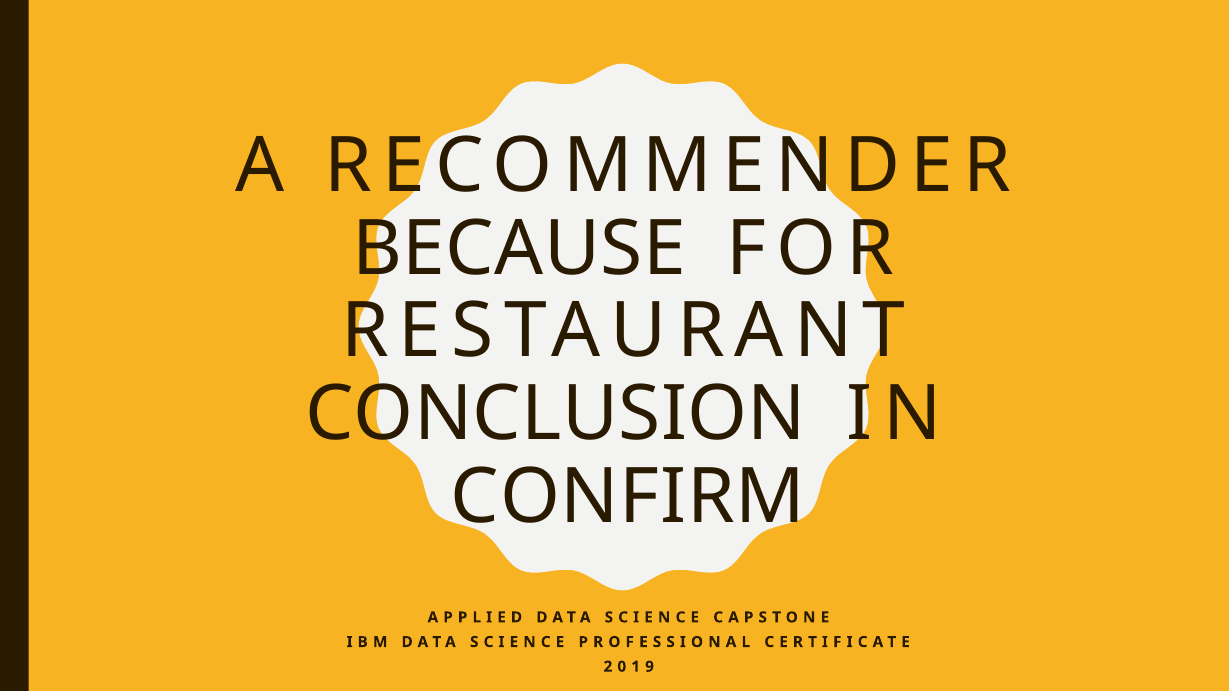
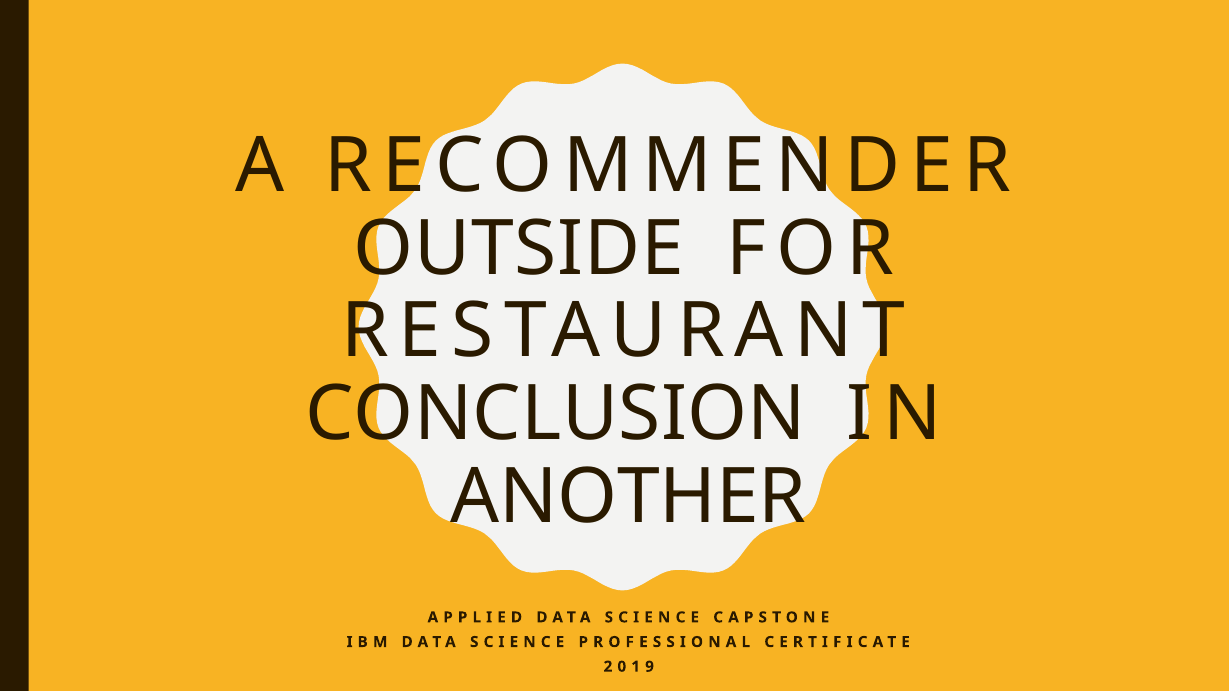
BECAUSE: BECAUSE -> OUTSIDE
CONFIRM: CONFIRM -> ANOTHER
